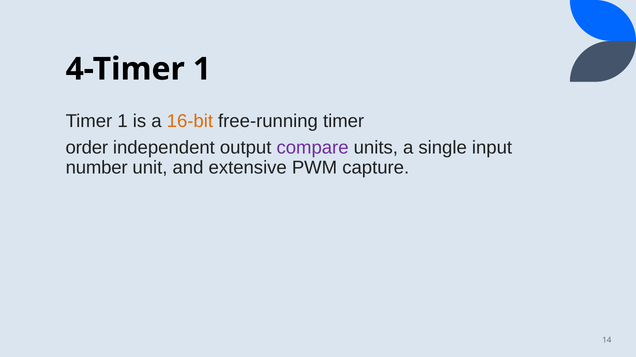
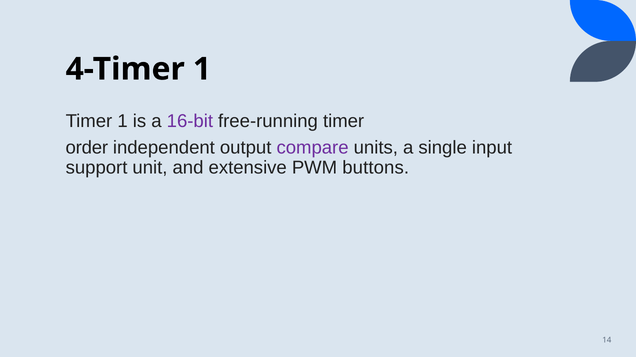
16-bit colour: orange -> purple
number: number -> support
capture: capture -> buttons
